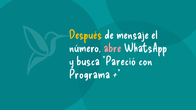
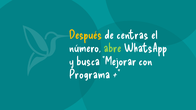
mensaje: mensaje -> centras
abre colour: pink -> light green
Pareció: Pareció -> Mejorar
